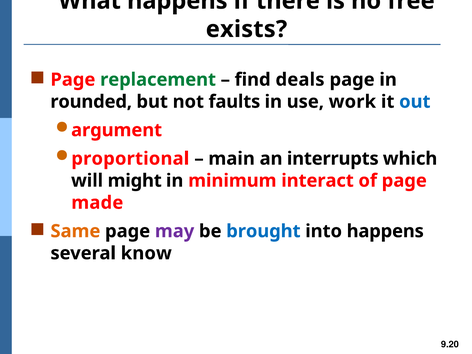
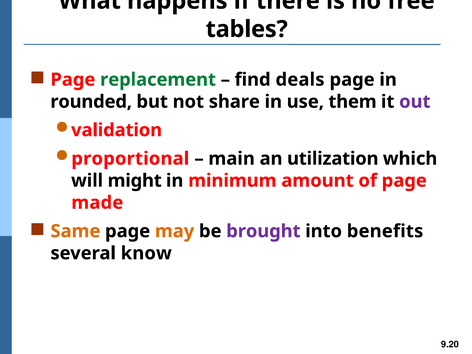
exists: exists -> tables
faults: faults -> share
work: work -> them
out colour: blue -> purple
argument: argument -> validation
interrupts: interrupts -> utilization
interact: interact -> amount
may colour: purple -> orange
brought colour: blue -> purple
into happens: happens -> benefits
